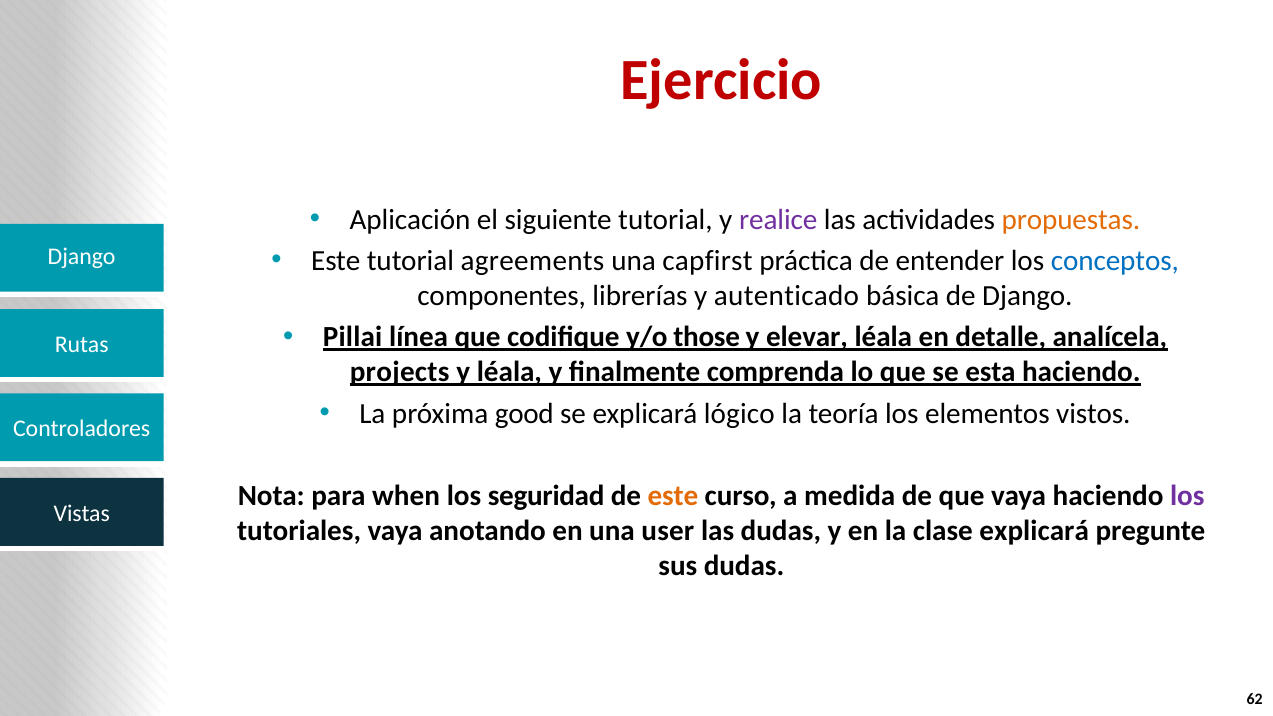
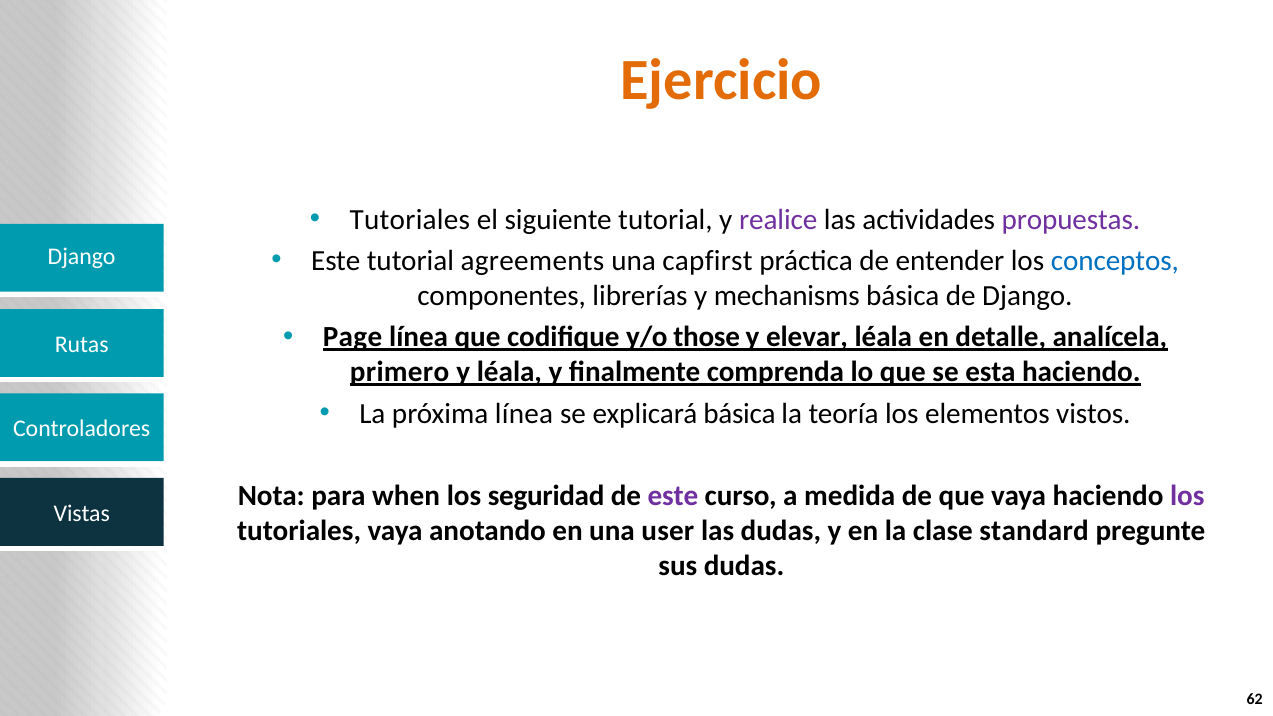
Ejercicio colour: red -> orange
Aplicación at (410, 220): Aplicación -> Tutoriales
propuestas colour: orange -> purple
autenticado: autenticado -> mechanisms
Pillai: Pillai -> Page
projects: projects -> primero
próxima good: good -> línea
explicará lógico: lógico -> básica
este at (673, 496) colour: orange -> purple
clase explicará: explicará -> standard
